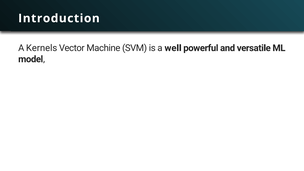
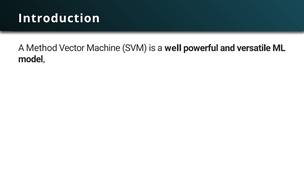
Kernels: Kernels -> Method
